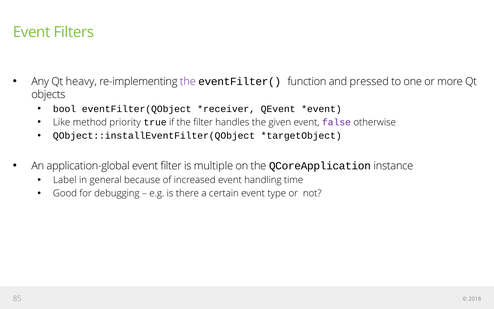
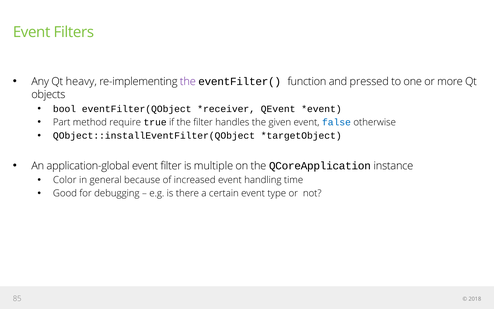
Like: Like -> Part
priority: priority -> require
false colour: purple -> blue
Label: Label -> Color
